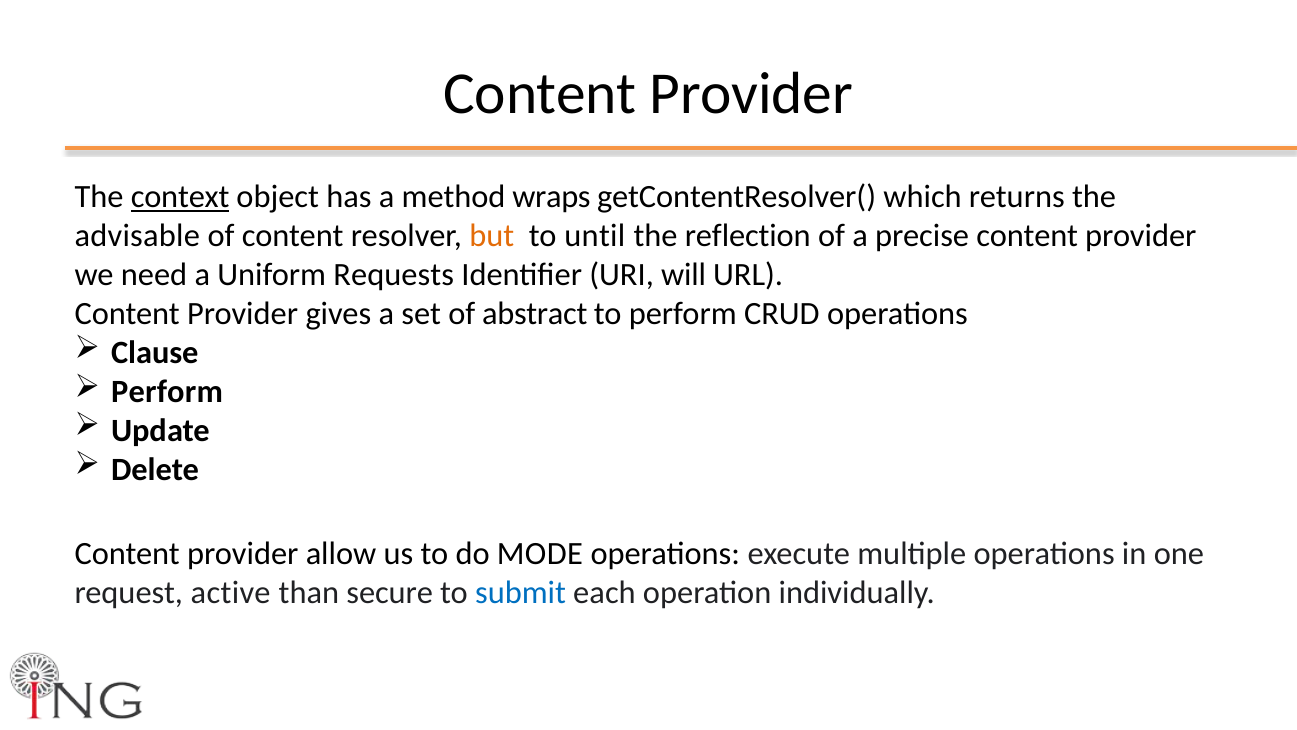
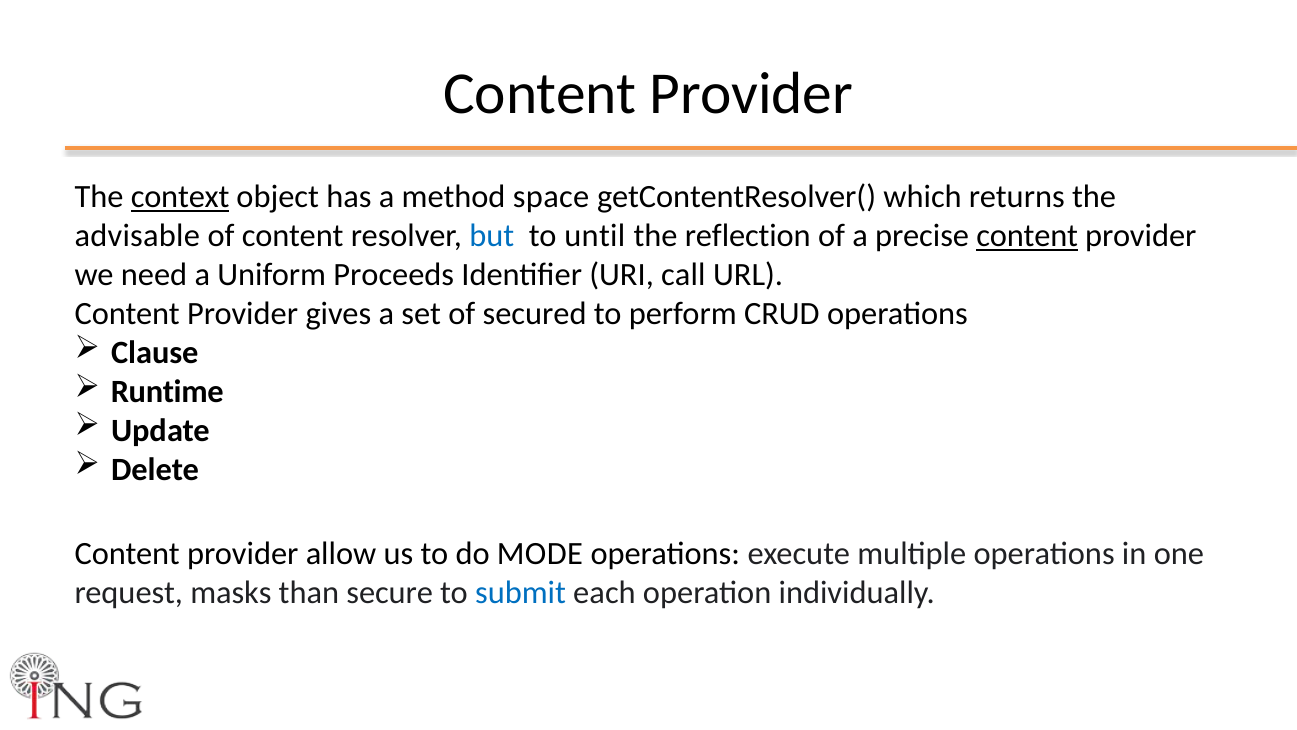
wraps: wraps -> space
but colour: orange -> blue
content at (1027, 236) underline: none -> present
Requests: Requests -> Proceeds
will: will -> call
abstract: abstract -> secured
Perform at (167, 391): Perform -> Runtime
active: active -> masks
